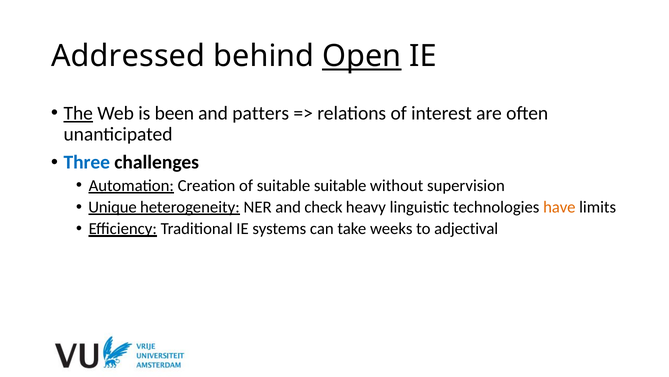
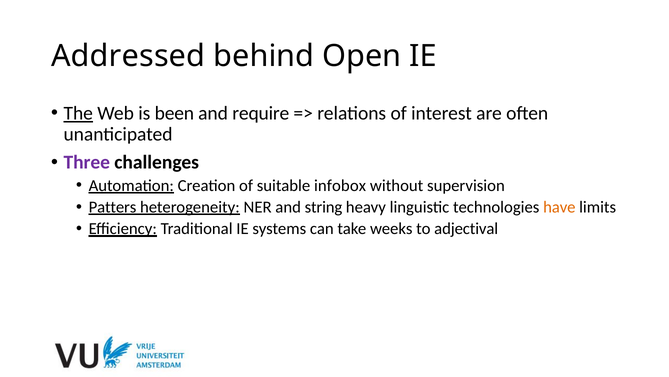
Open underline: present -> none
patters: patters -> require
Three colour: blue -> purple
suitable suitable: suitable -> infobox
Unique: Unique -> Patters
check: check -> string
